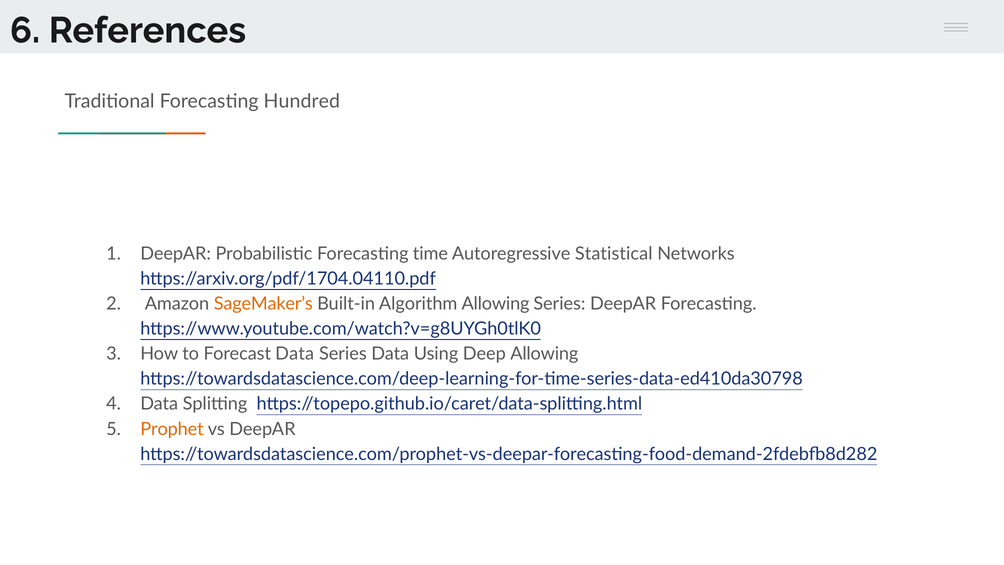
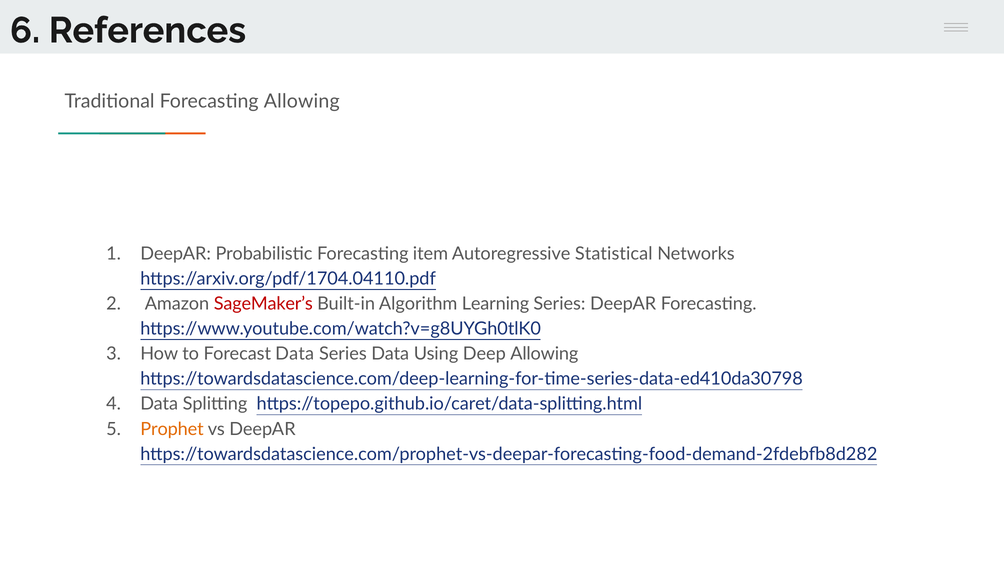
Forecasting Hundred: Hundred -> Allowing
time: time -> item
SageMaker’s colour: orange -> red
Algorithm Allowing: Allowing -> Learning
